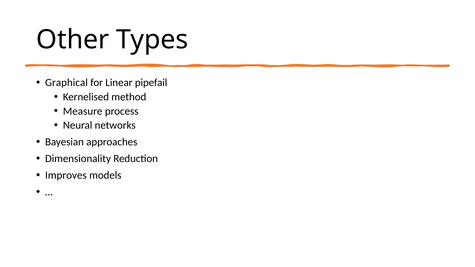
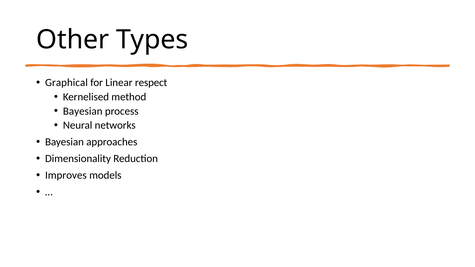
pipefail: pipefail -> respect
Measure at (83, 111): Measure -> Bayesian
